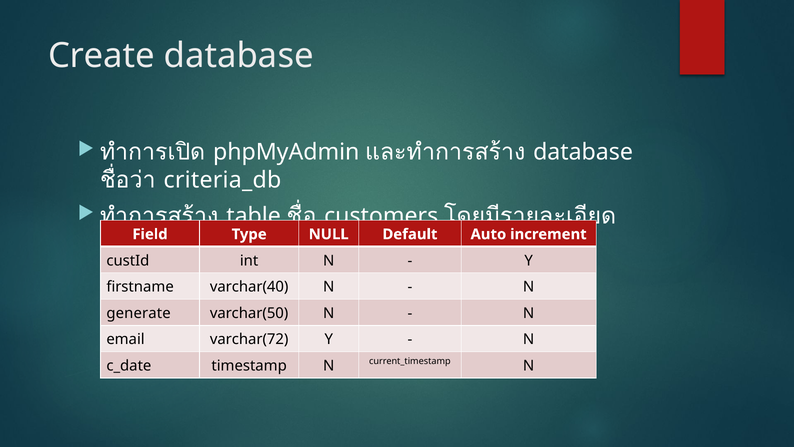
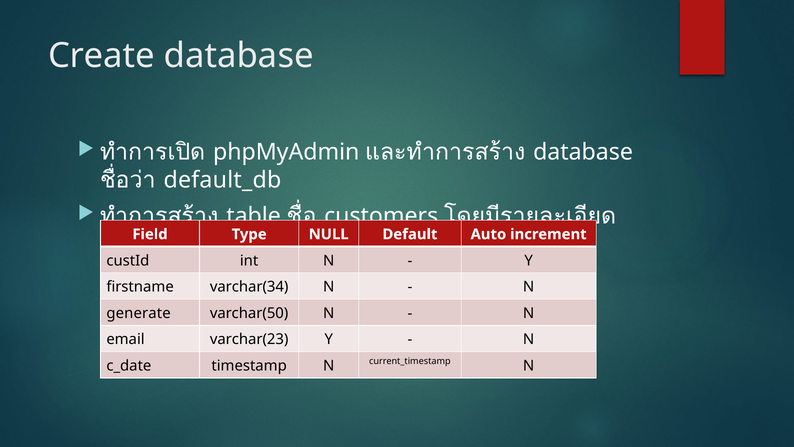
criteria_db: criteria_db -> default_db
varchar(40: varchar(40 -> varchar(34
varchar(72: varchar(72 -> varchar(23
